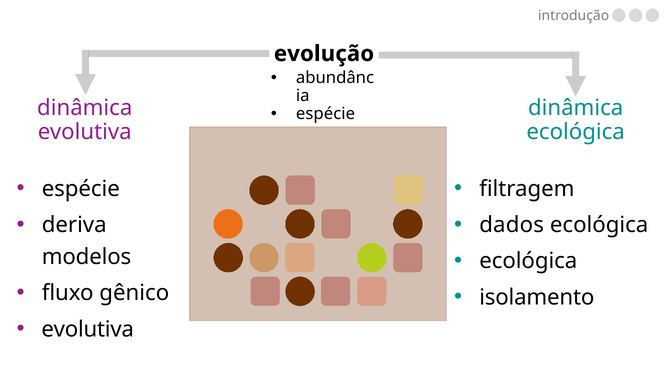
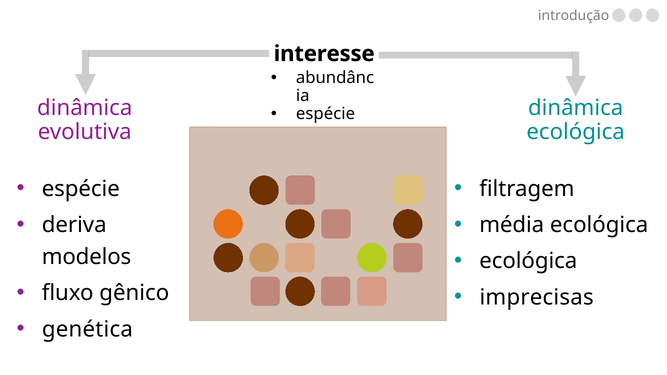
evolução: evolução -> interesse
dados: dados -> média
isolamento: isolamento -> imprecisas
evolutiva at (88, 329): evolutiva -> genética
